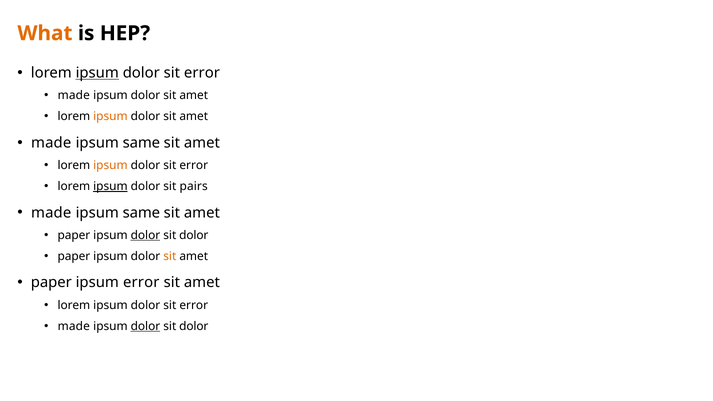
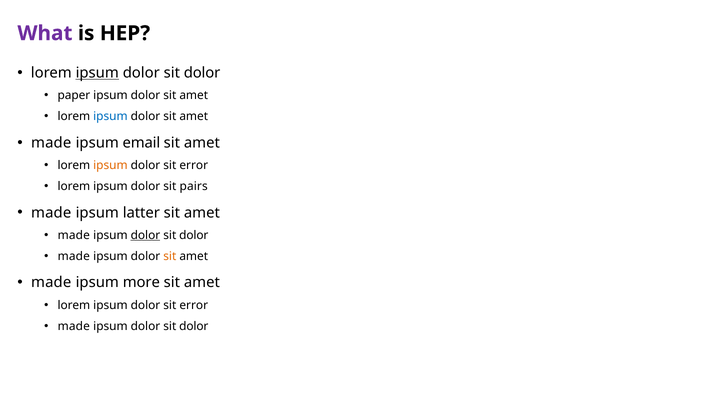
What colour: orange -> purple
error at (202, 73): error -> dolor
made at (74, 95): made -> paper
ipsum at (110, 116) colour: orange -> blue
same at (141, 143): same -> email
ipsum at (110, 186) underline: present -> none
same at (141, 213): same -> latter
paper at (74, 235): paper -> made
paper at (74, 256): paper -> made
paper at (51, 283): paper -> made
ipsum error: error -> more
dolor at (145, 326) underline: present -> none
